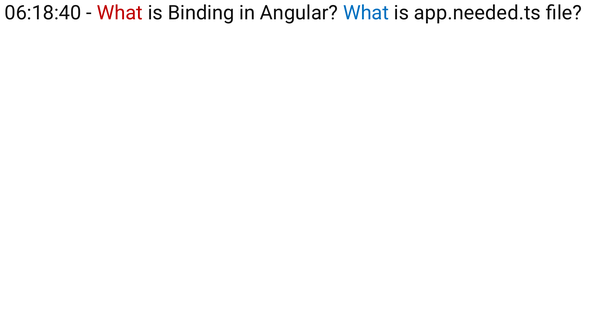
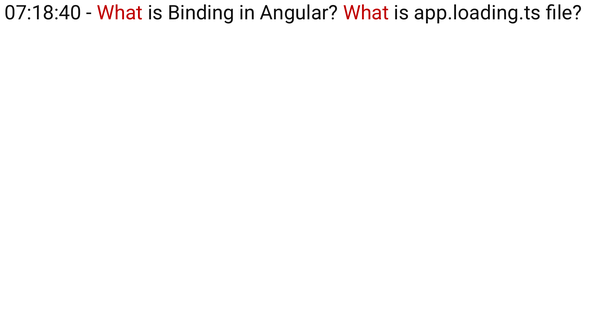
06:18:40: 06:18:40 -> 07:18:40
What at (366, 13) colour: blue -> red
app.needed.ts: app.needed.ts -> app.loading.ts
